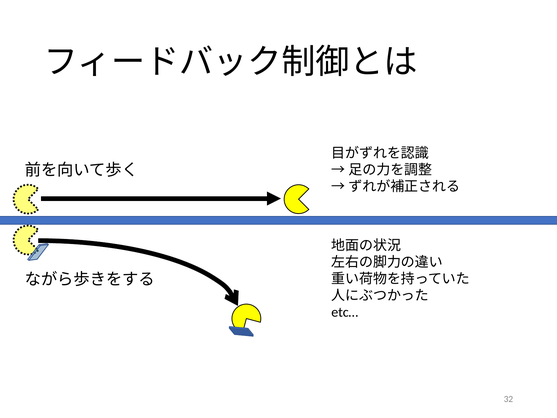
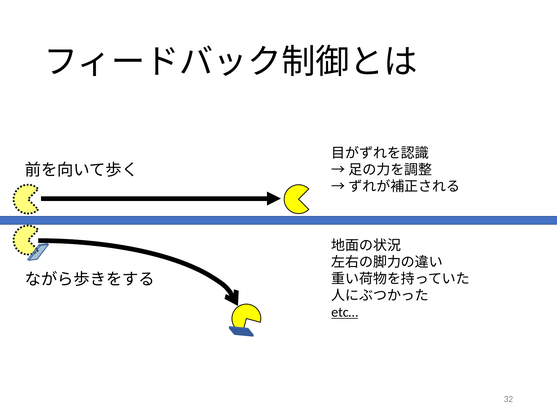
etc… underline: none -> present
